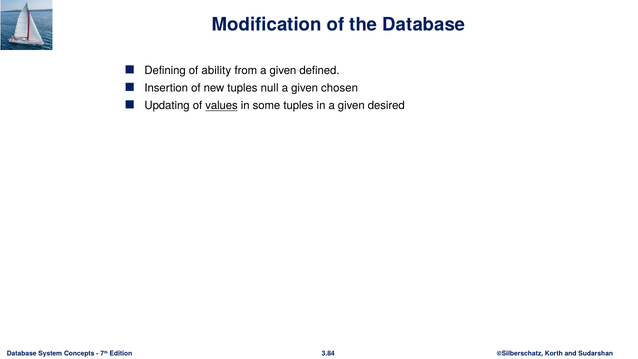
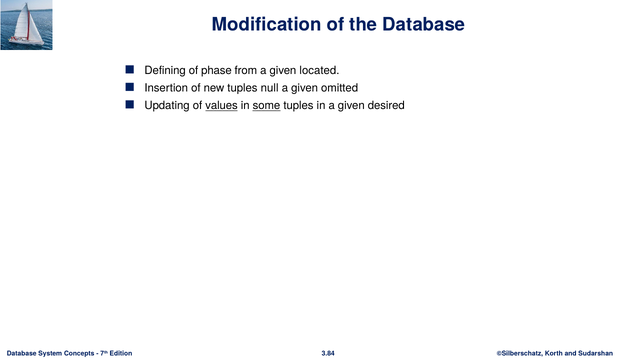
ability: ability -> phase
defined: defined -> located
chosen: chosen -> omitted
some underline: none -> present
